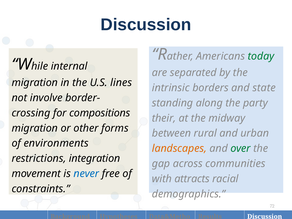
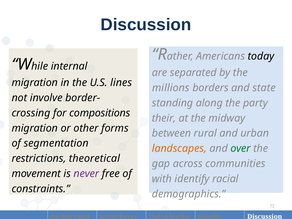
today colour: green -> black
intrinsic: intrinsic -> millions
environments: environments -> segmentation
integration: integration -> theoretical
never colour: blue -> purple
attracts: attracts -> identify
